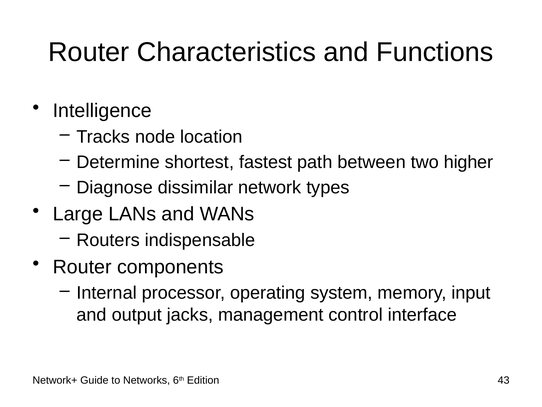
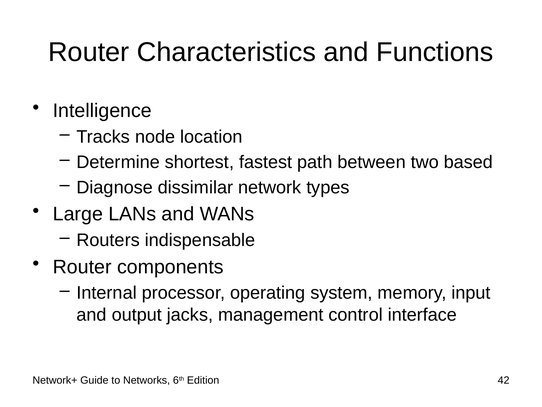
higher: higher -> based
43: 43 -> 42
